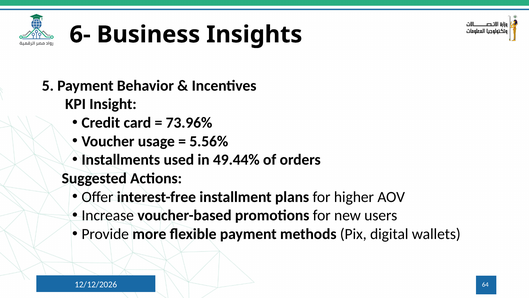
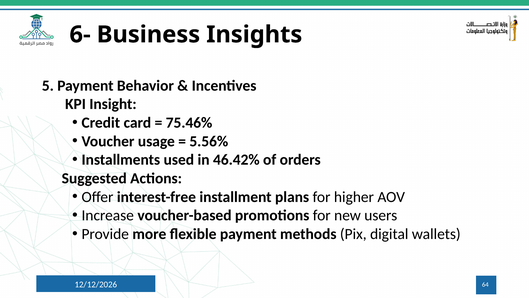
73.96%: 73.96% -> 75.46%
49.44%: 49.44% -> 46.42%
